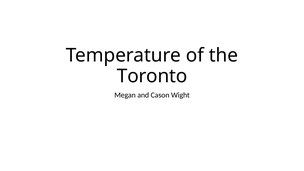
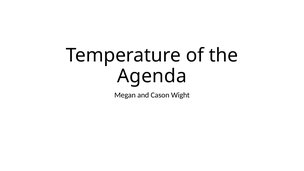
Toronto: Toronto -> Agenda
